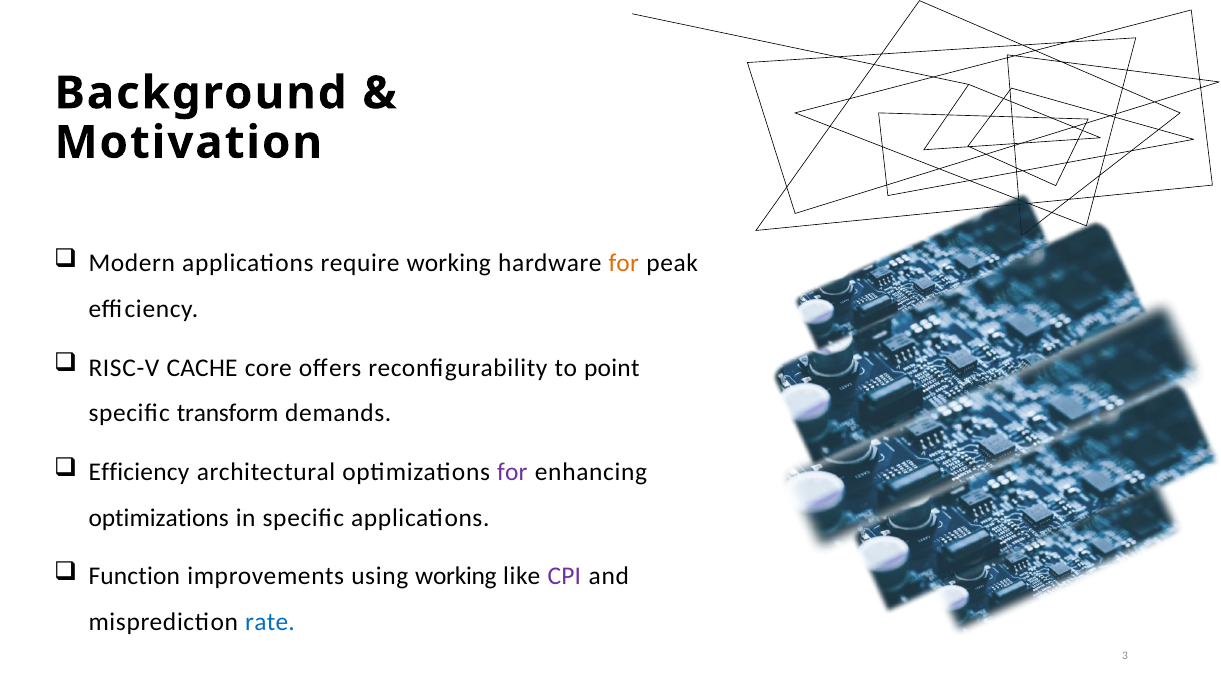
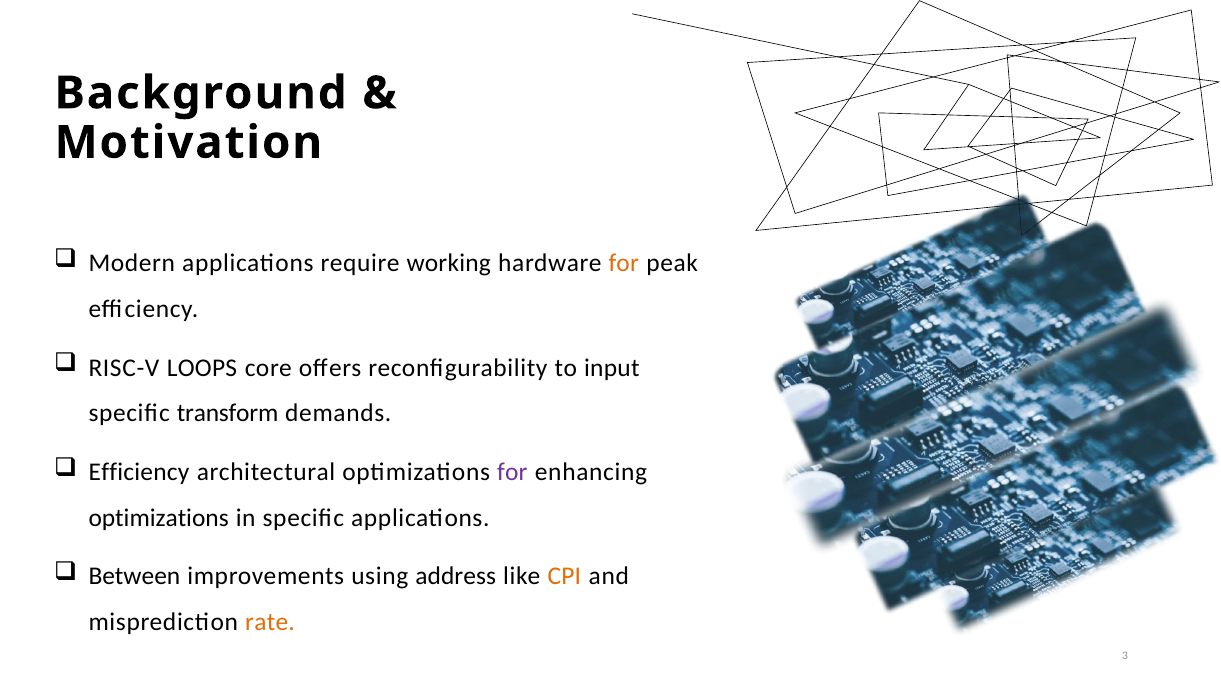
CACHE: CACHE -> LOOPS
point: point -> input
Function: Function -> Between
using working: working -> address
CPI colour: purple -> orange
rate colour: blue -> orange
